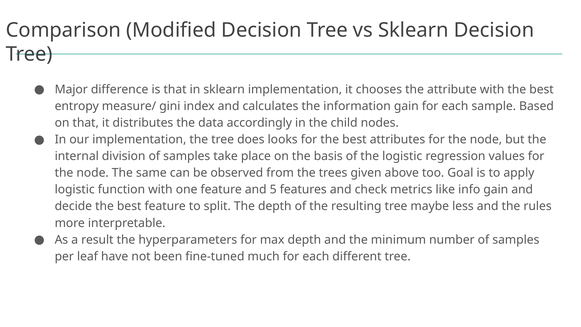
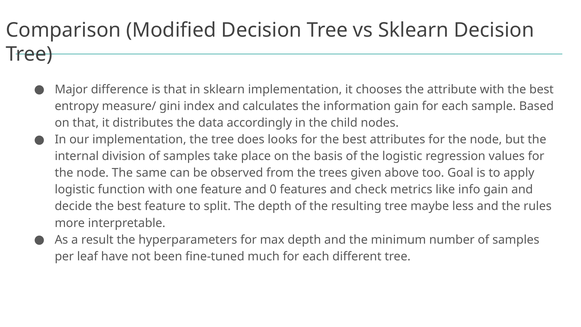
5: 5 -> 0
